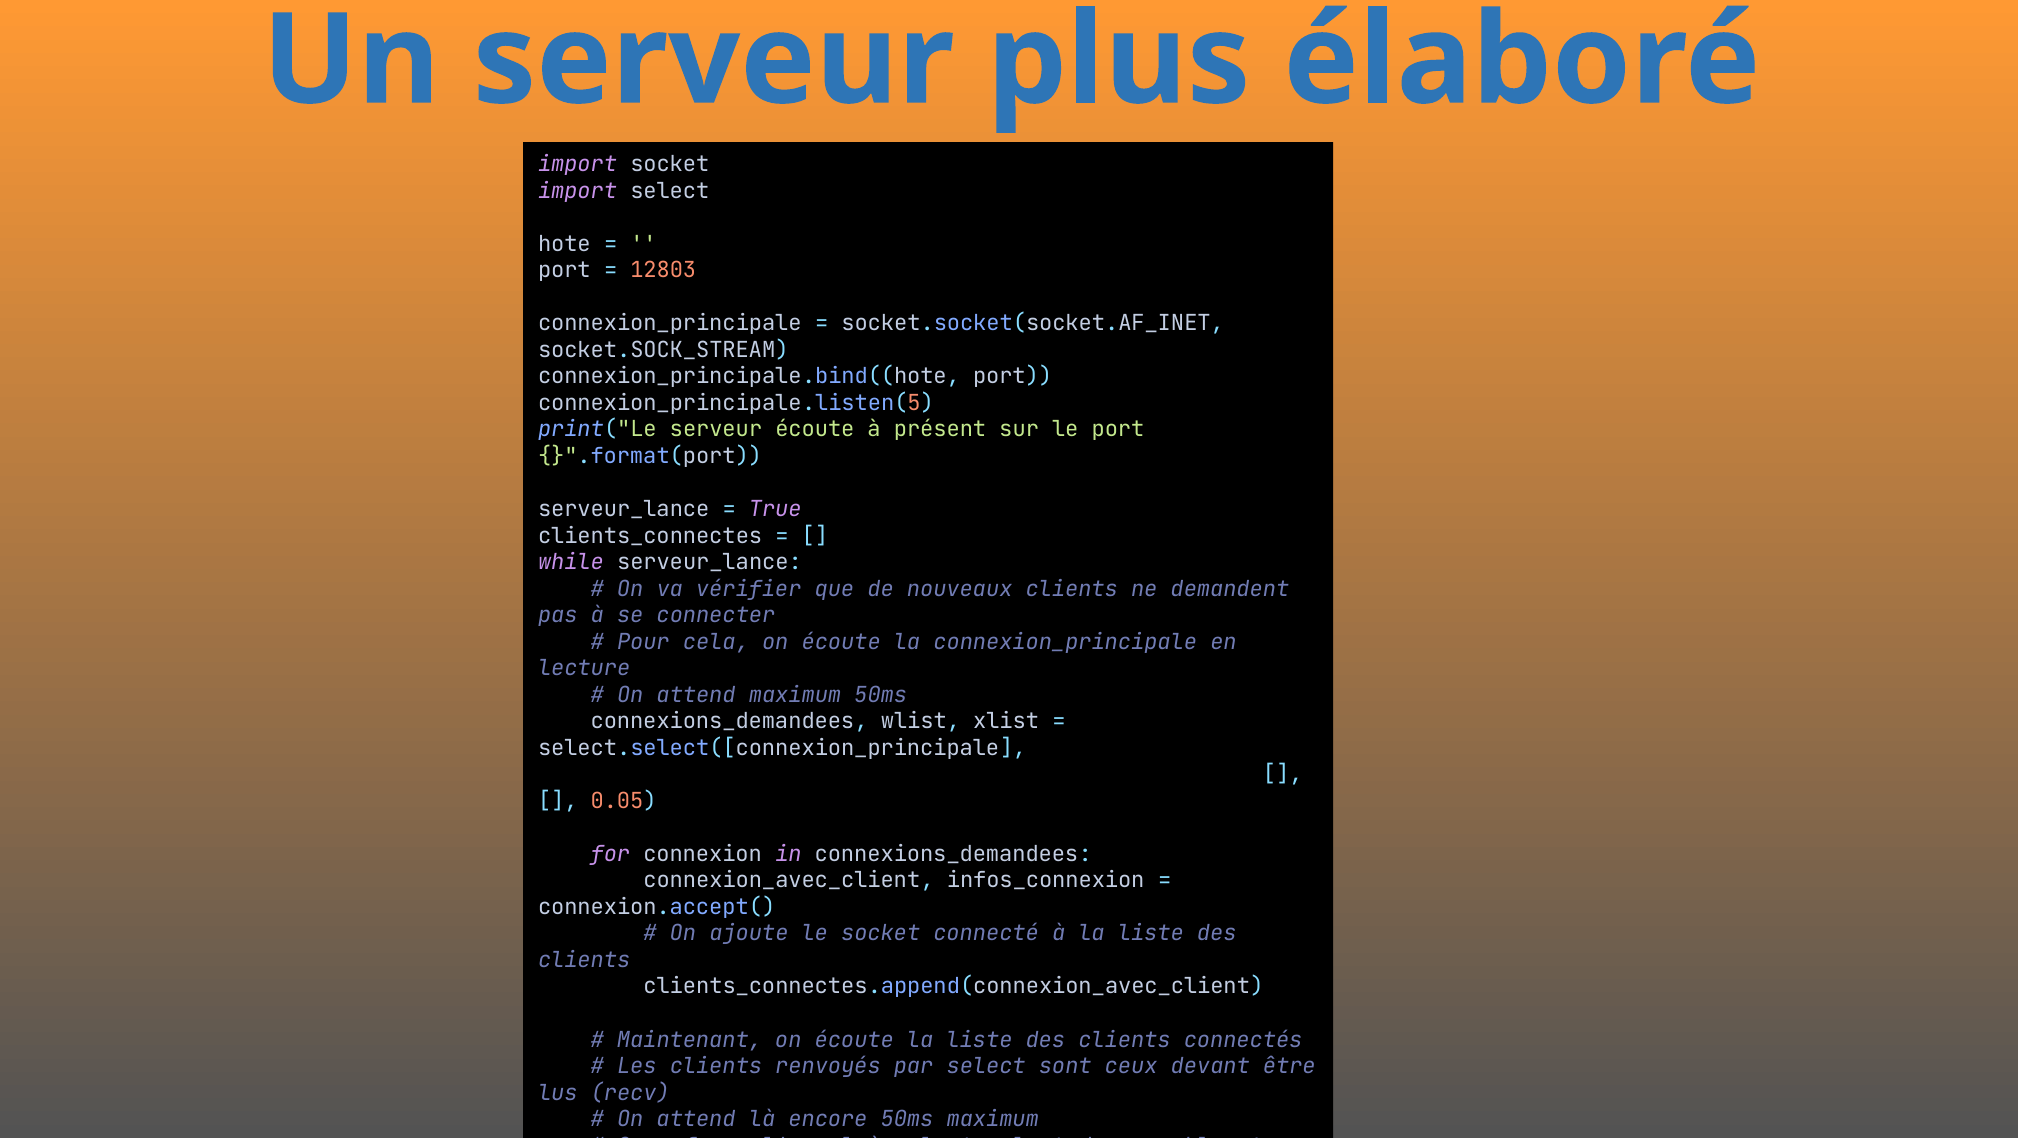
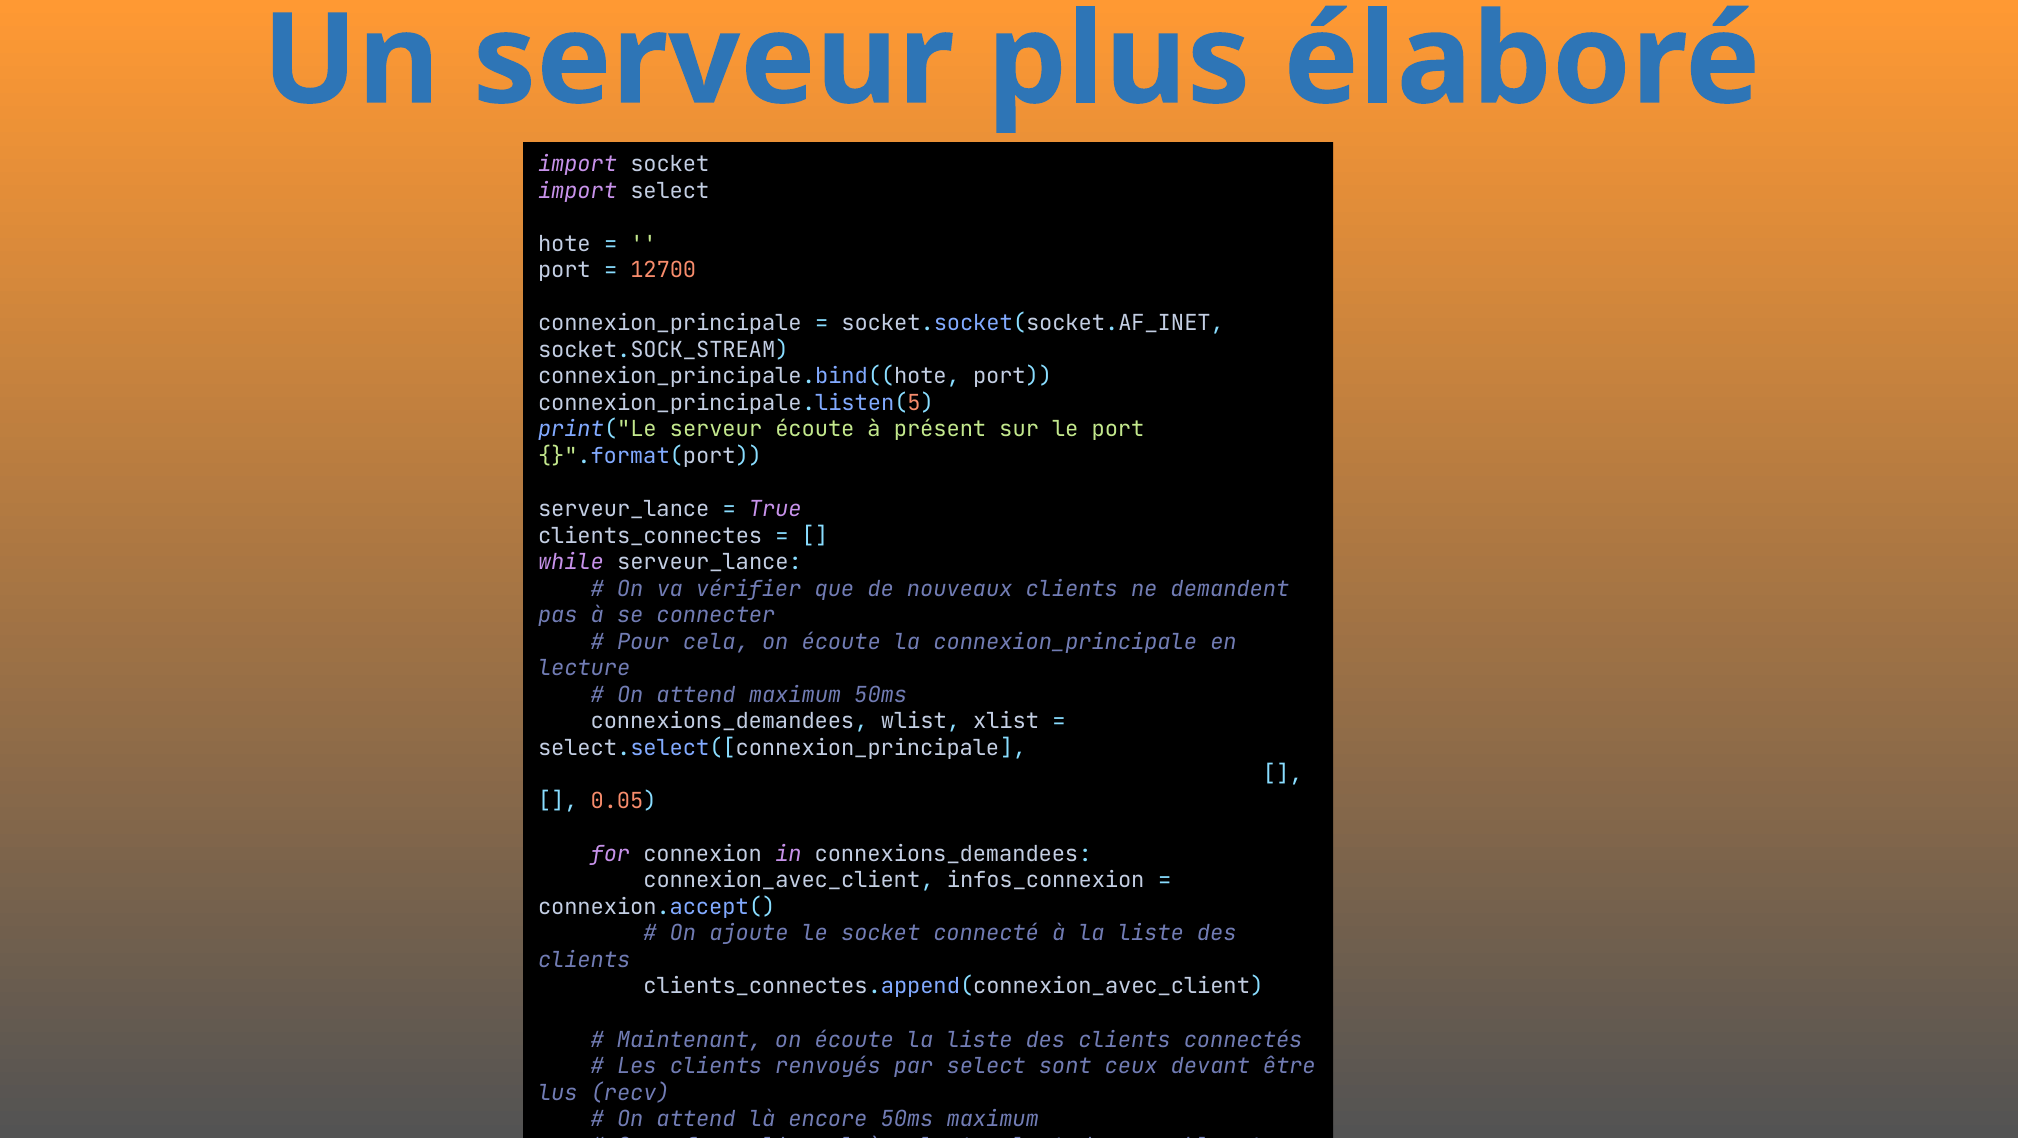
12803: 12803 -> 12700
